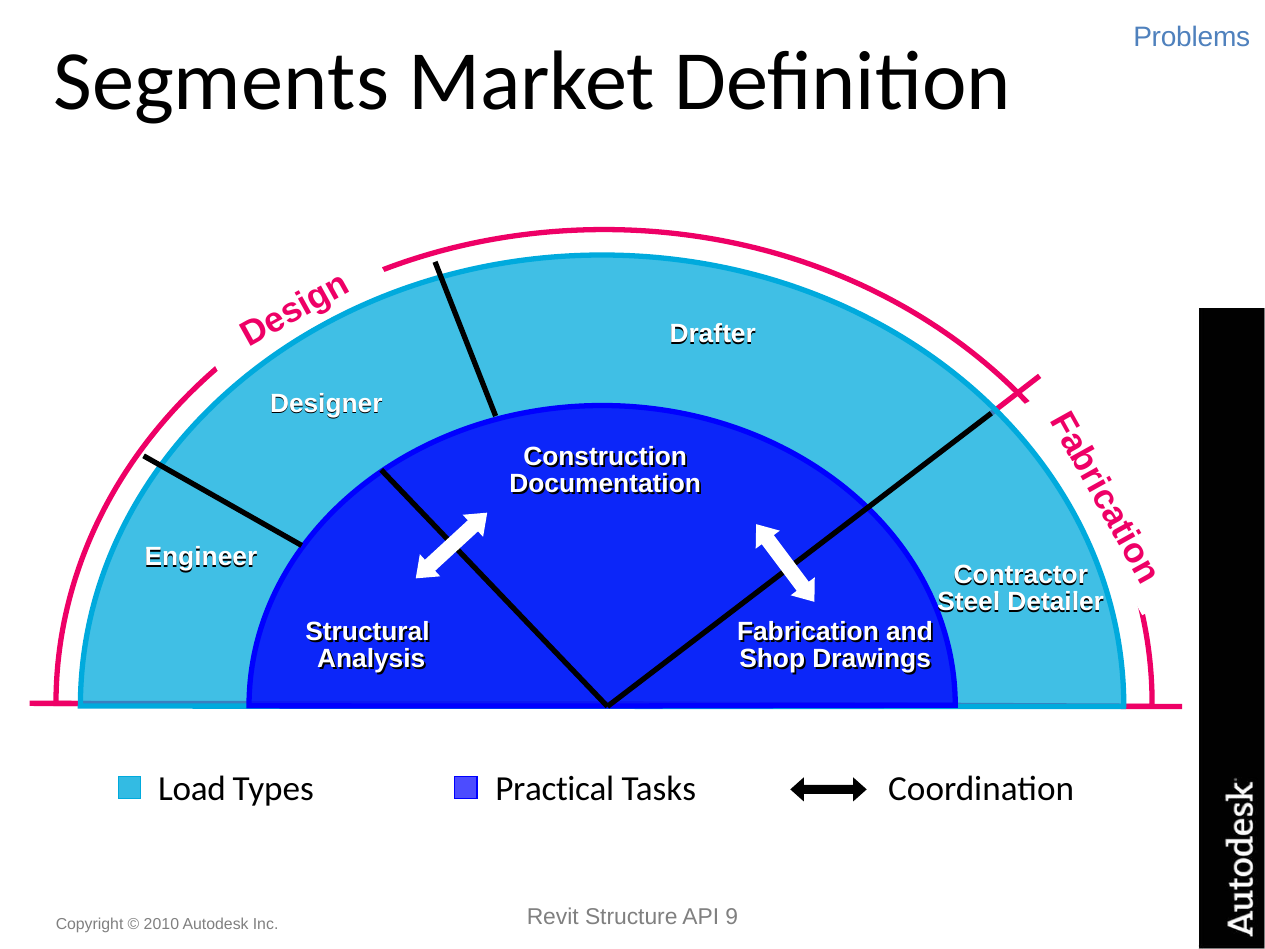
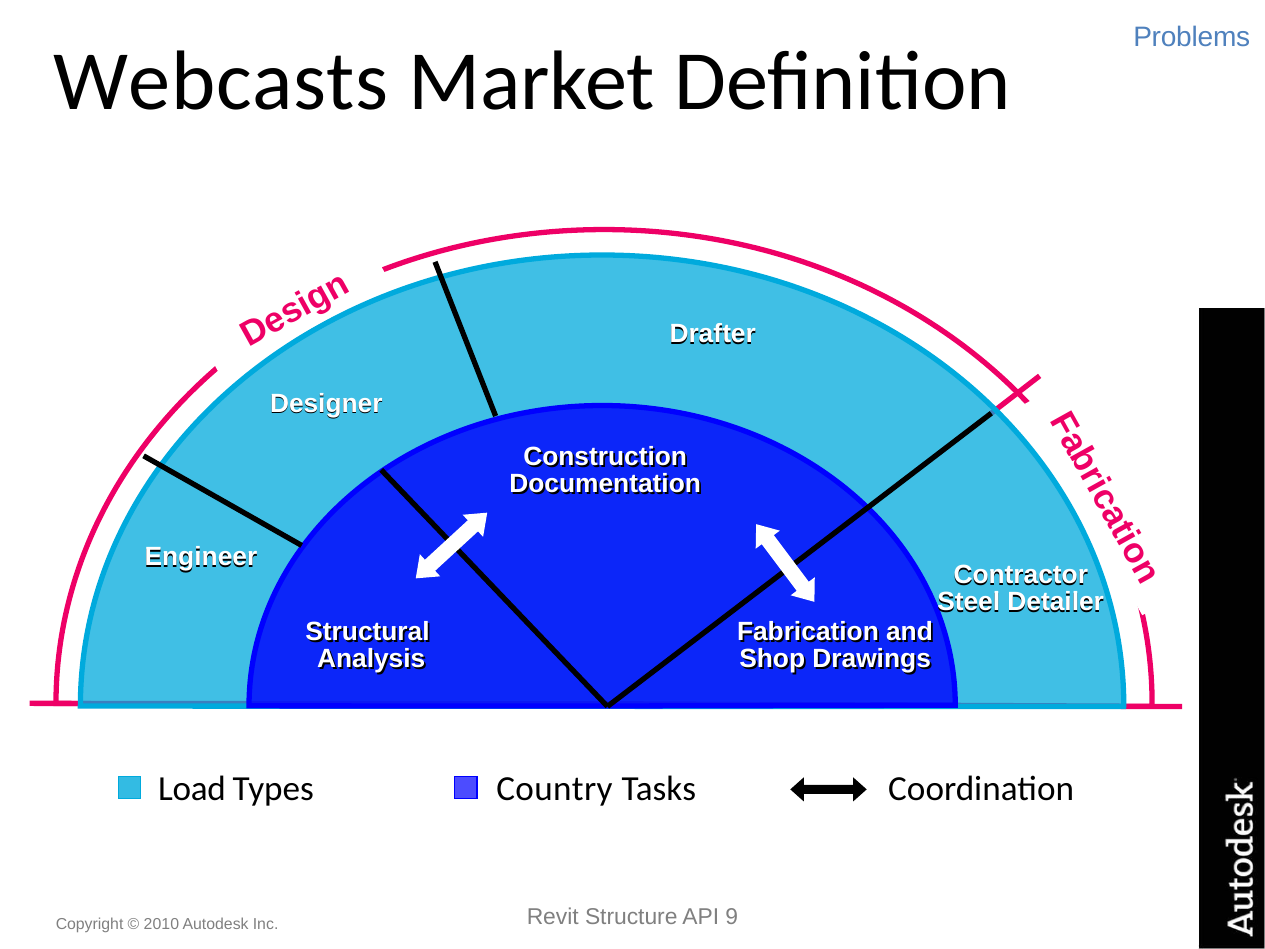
Segments: Segments -> Webcasts
Practical: Practical -> Country
